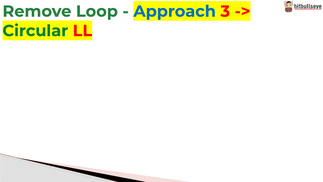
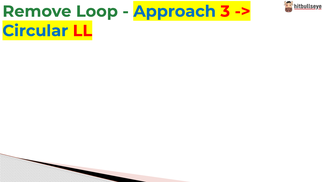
Circular colour: green -> blue
